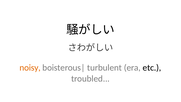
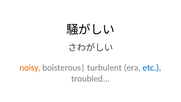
etc colour: black -> blue
